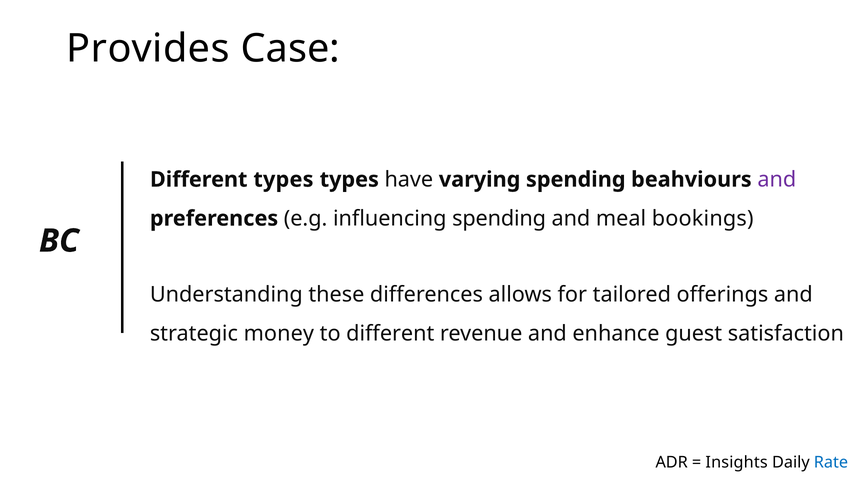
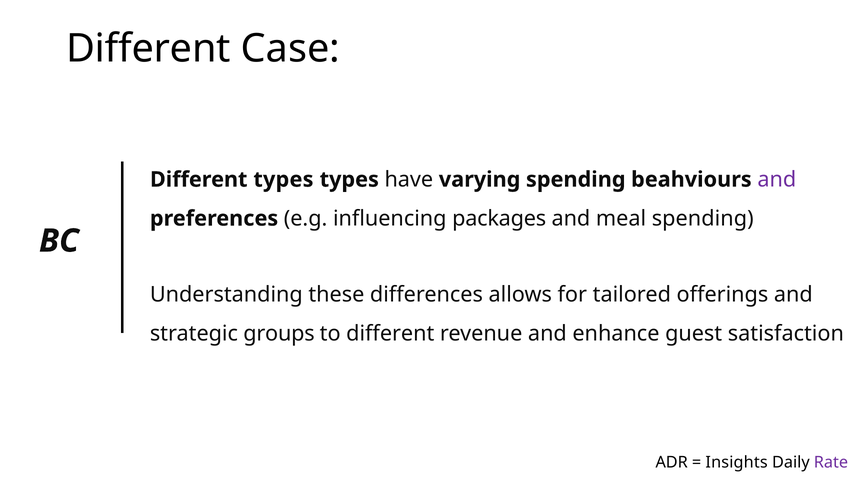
Provides at (148, 48): Provides -> Different
influencing spending: spending -> packages
meal bookings: bookings -> spending
money: money -> groups
Rate colour: blue -> purple
